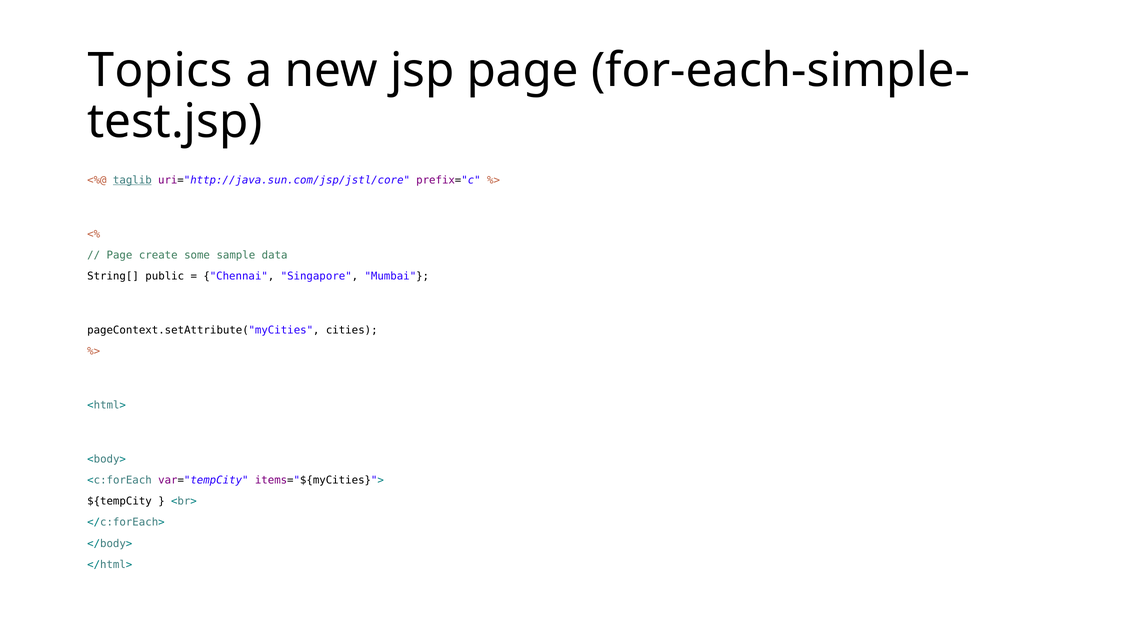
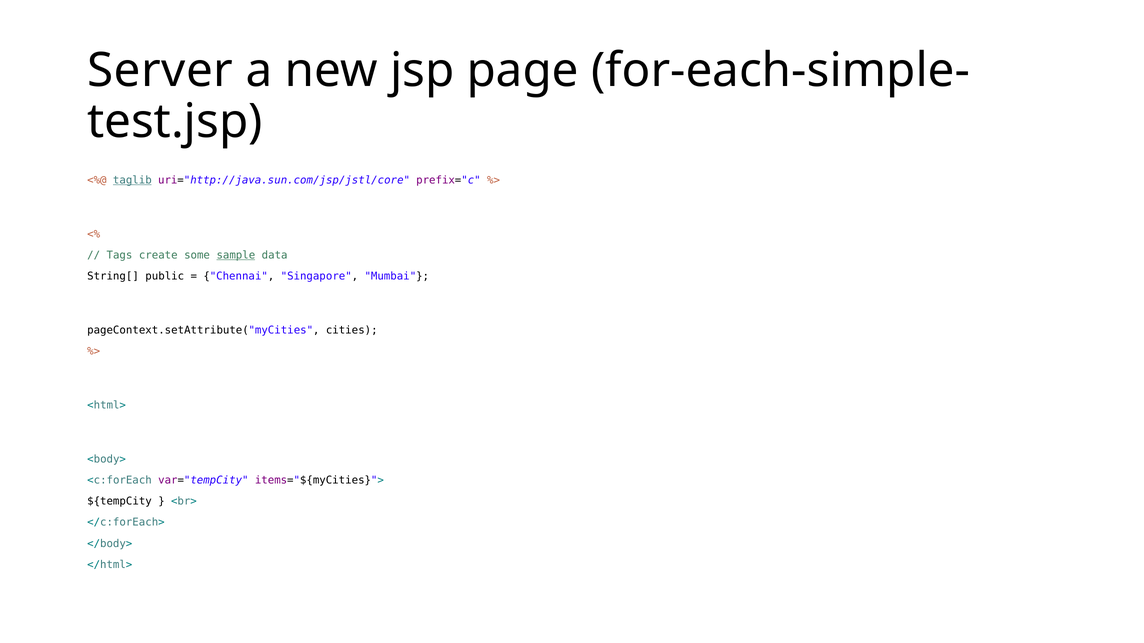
Topics: Topics -> Server
Page at (119, 255): Page -> Tags
sample underline: none -> present
